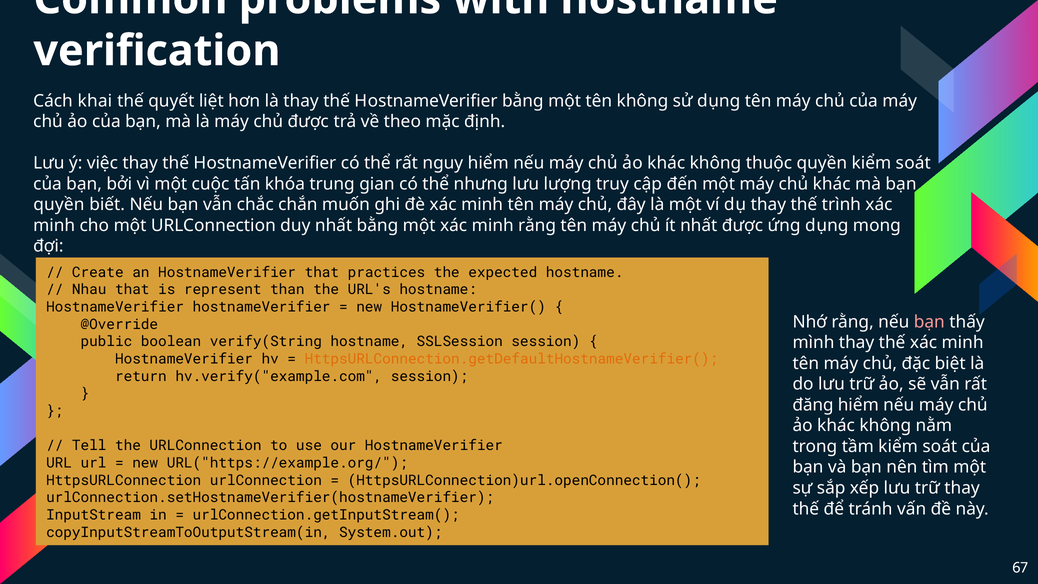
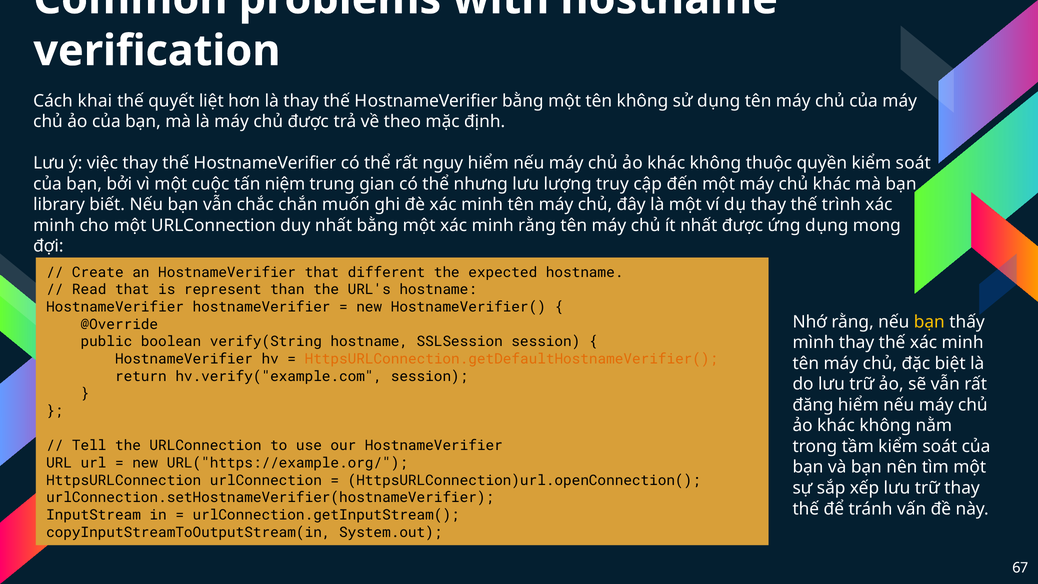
khóa: khóa -> niệm
quyền at (59, 205): quyền -> library
practices: practices -> different
Nhau: Nhau -> Read
bạn at (929, 322) colour: pink -> yellow
